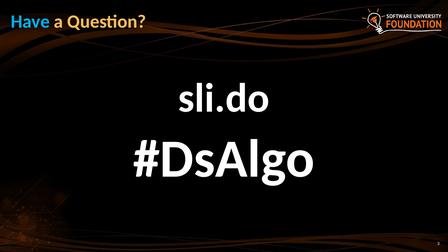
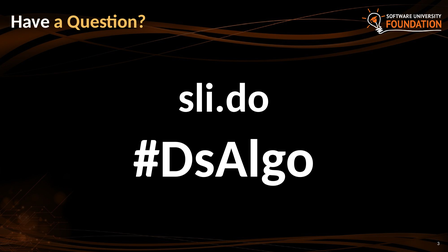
Have colour: light blue -> white
